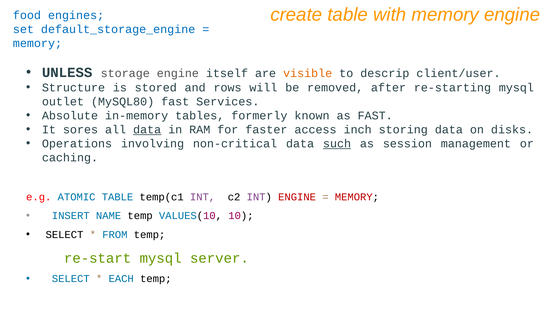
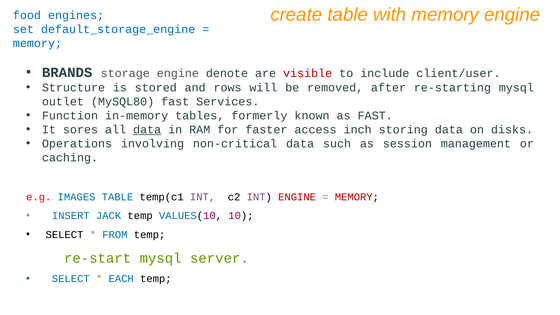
UNLESS: UNLESS -> BRANDS
itself: itself -> denote
visible colour: orange -> red
descrip: descrip -> include
Absolute: Absolute -> Function
such underline: present -> none
ATOMIC: ATOMIC -> IMAGES
NAME: NAME -> JACK
